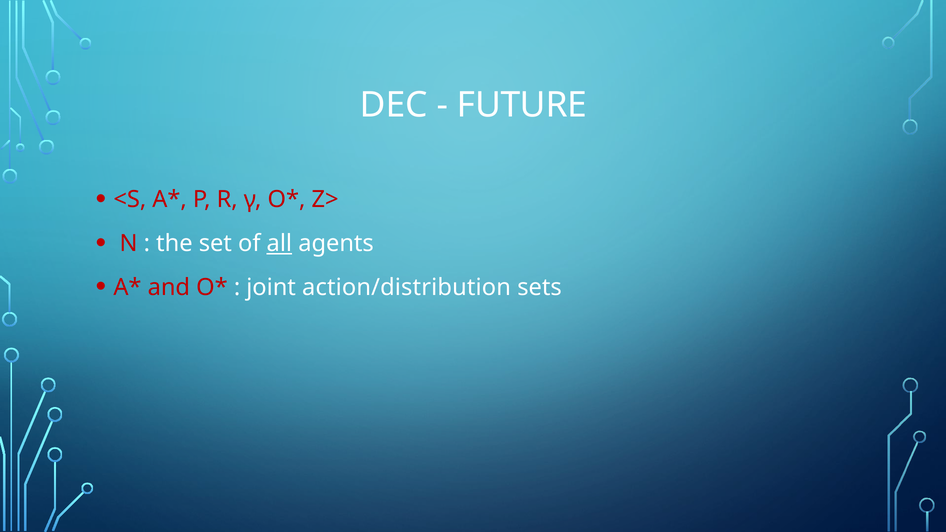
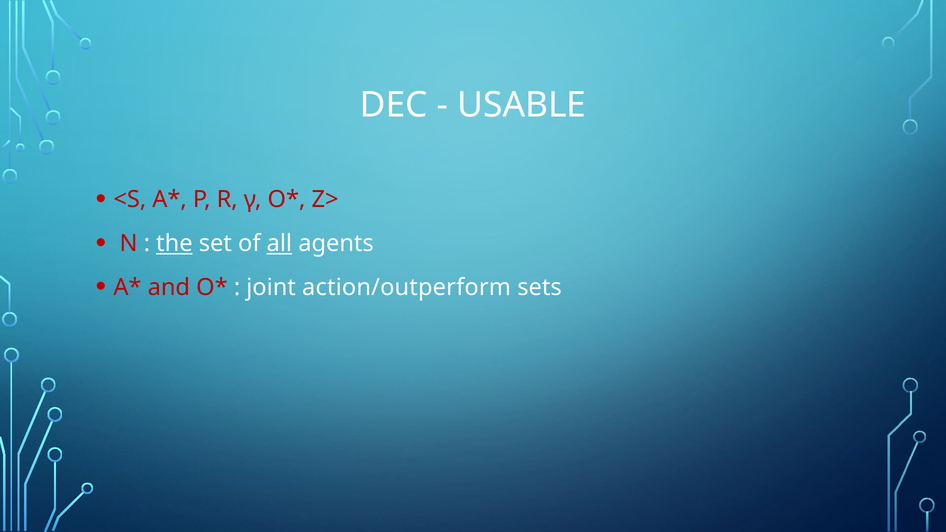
FUTURE: FUTURE -> USABLE
the underline: none -> present
action/distribution: action/distribution -> action/outperform
